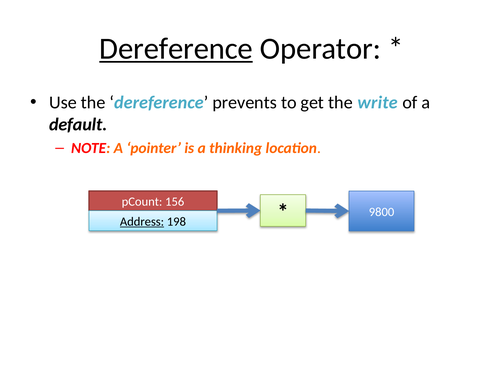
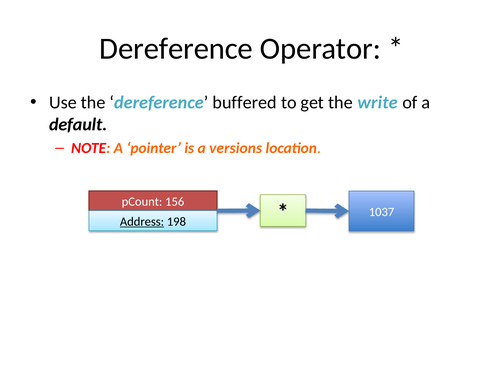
Dereference at (176, 49) underline: present -> none
prevents: prevents -> buffered
thinking: thinking -> versions
9800: 9800 -> 1037
